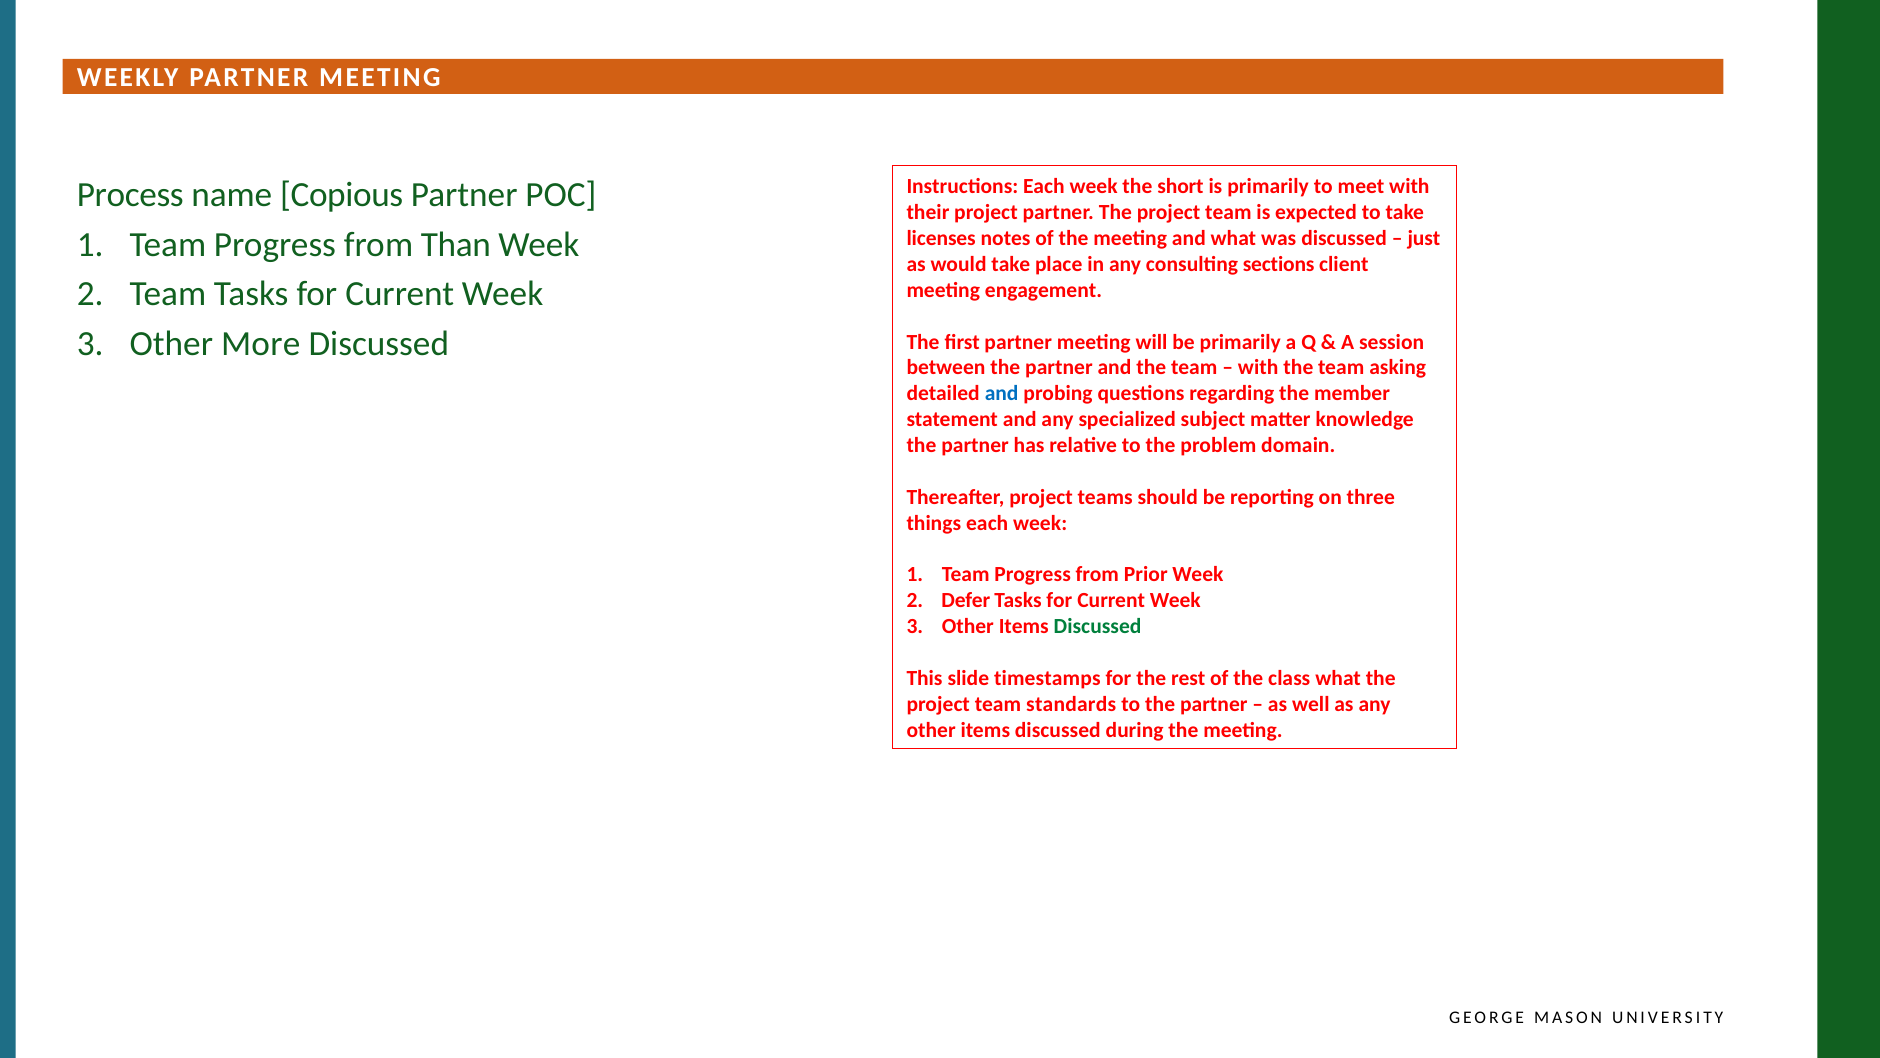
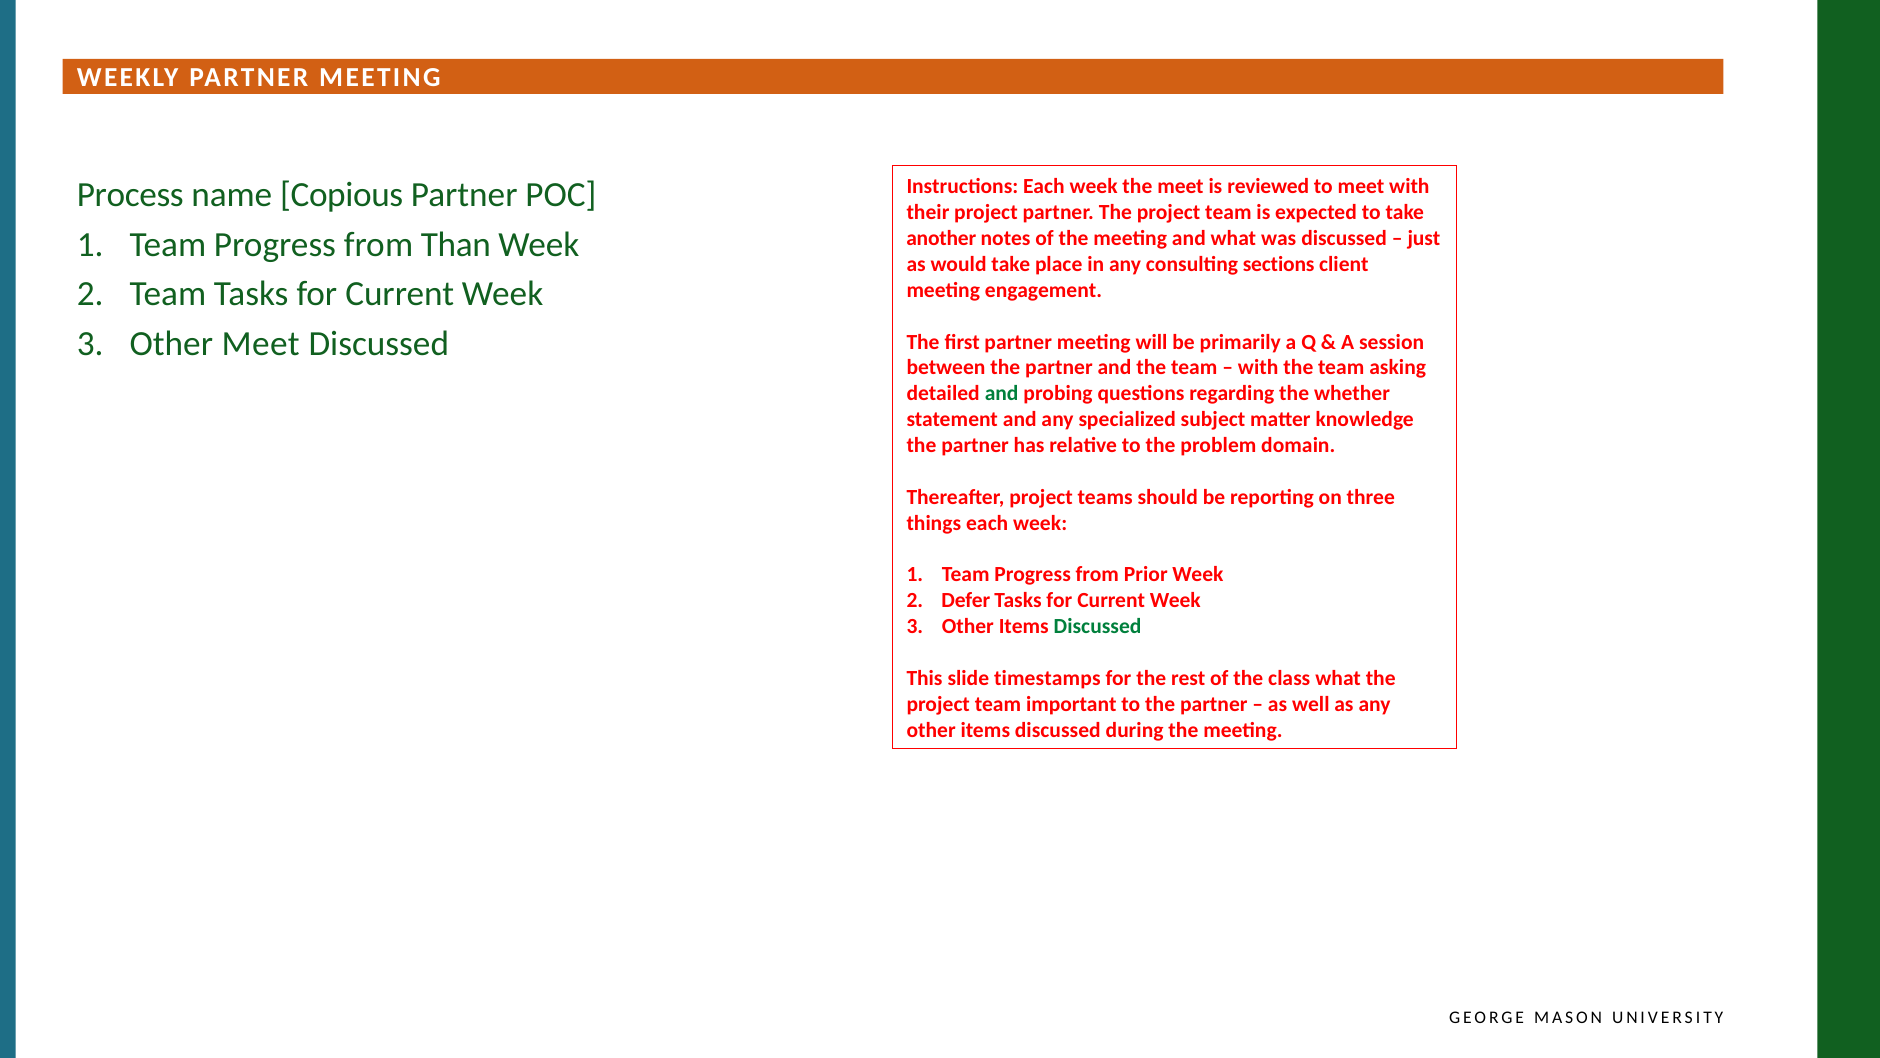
the short: short -> meet
is primarily: primarily -> reviewed
licenses: licenses -> another
Other More: More -> Meet
and at (1002, 393) colour: blue -> green
member: member -> whether
standards: standards -> important
